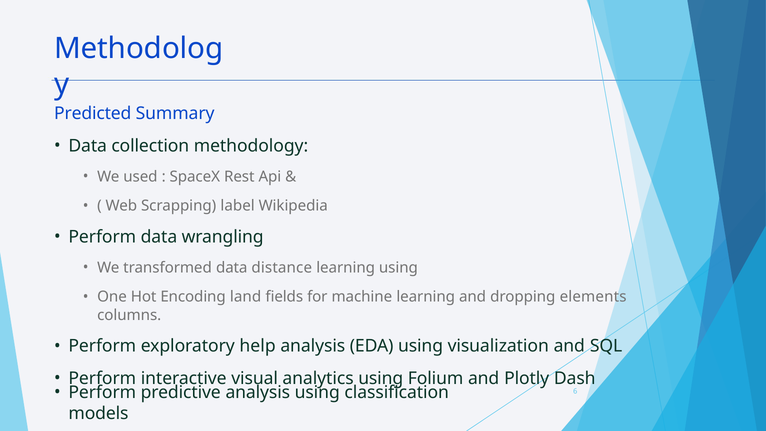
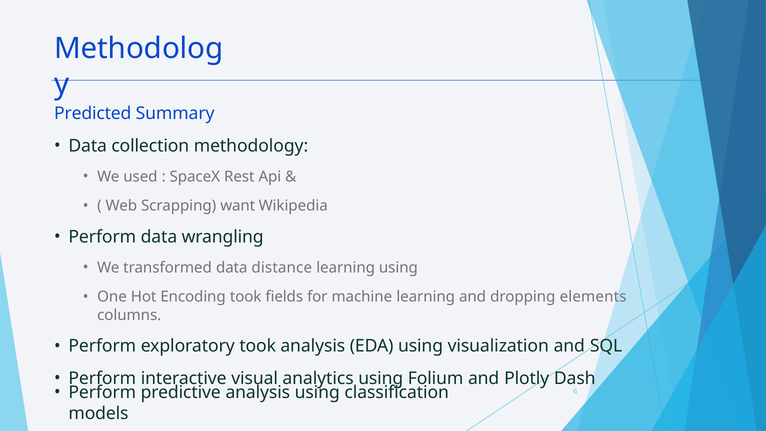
label: label -> want
Encoding land: land -> took
exploratory help: help -> took
